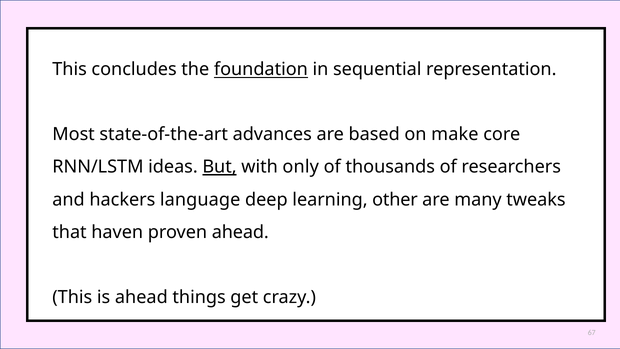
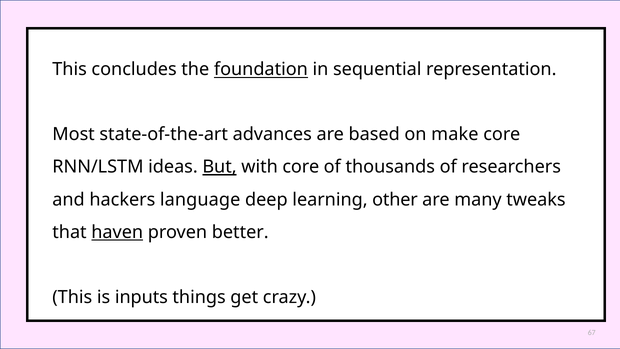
with only: only -> core
haven underline: none -> present
proven ahead: ahead -> better
is ahead: ahead -> inputs
